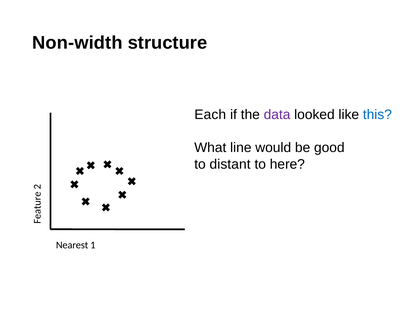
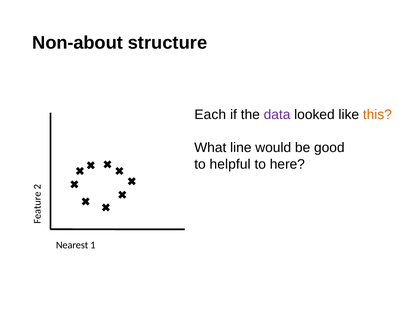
Non-width: Non-width -> Non-about
this colour: blue -> orange
distant: distant -> helpful
